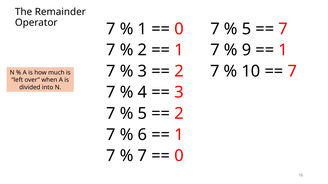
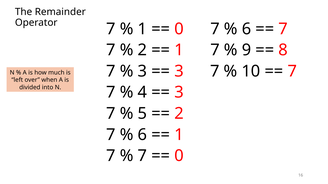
5 at (247, 29): 5 -> 6
1 at (283, 50): 1 -> 8
2 at (179, 71): 2 -> 3
